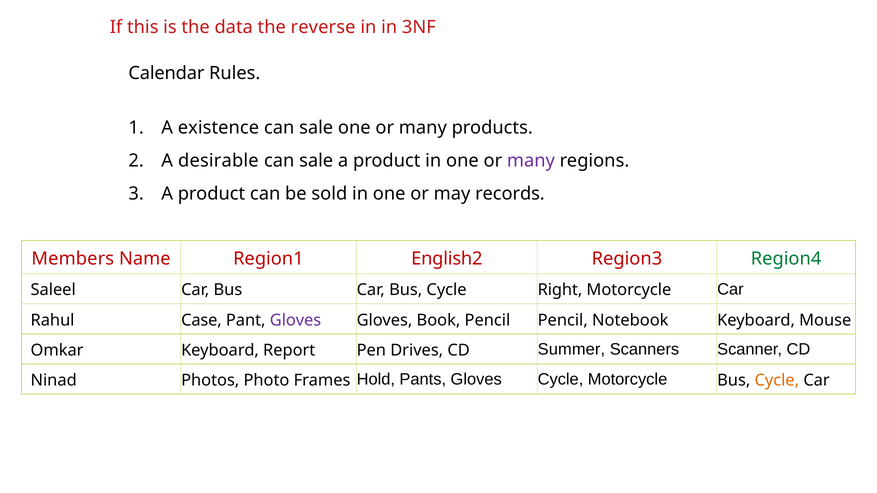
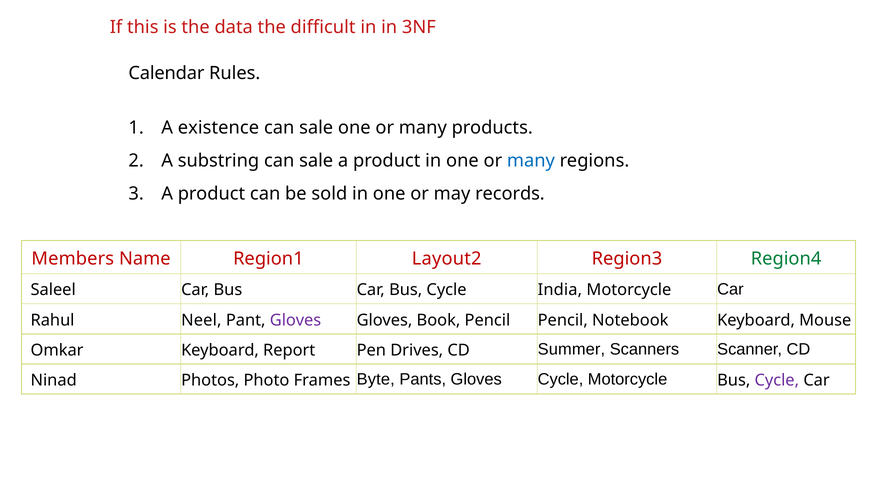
reverse: reverse -> difficult
desirable: desirable -> substring
many at (531, 161) colour: purple -> blue
English2: English2 -> Layout2
Right: Right -> India
Case: Case -> Neel
Hold: Hold -> Byte
Cycle at (777, 380) colour: orange -> purple
